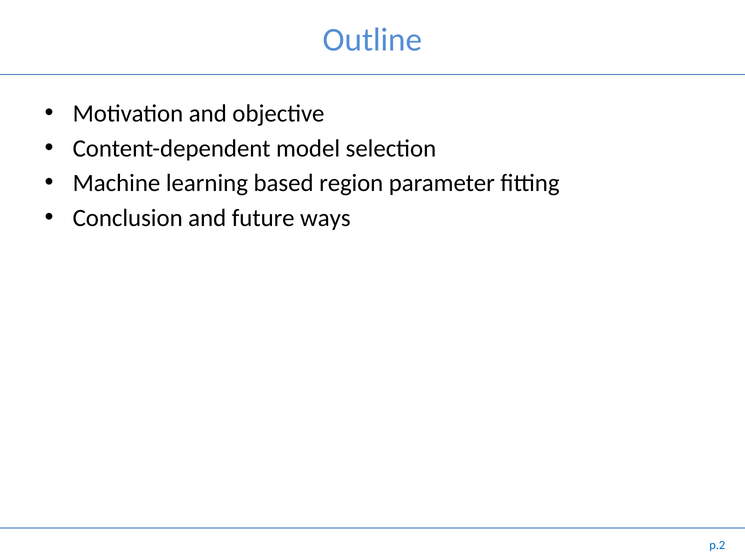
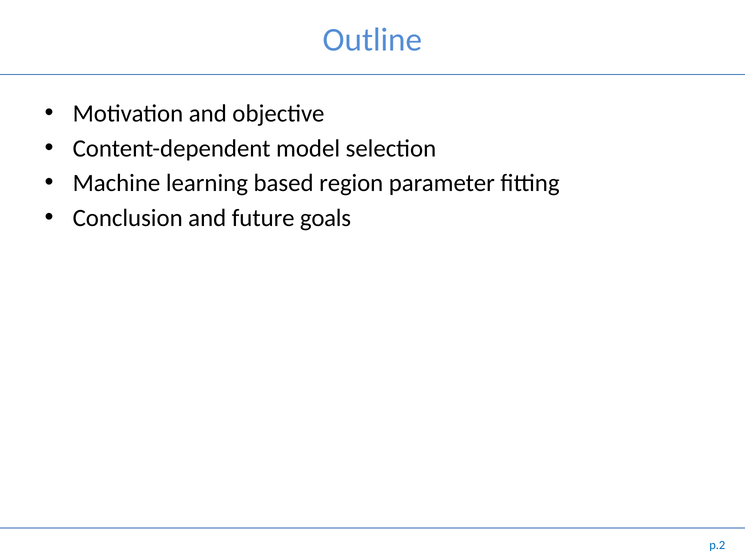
ways: ways -> goals
